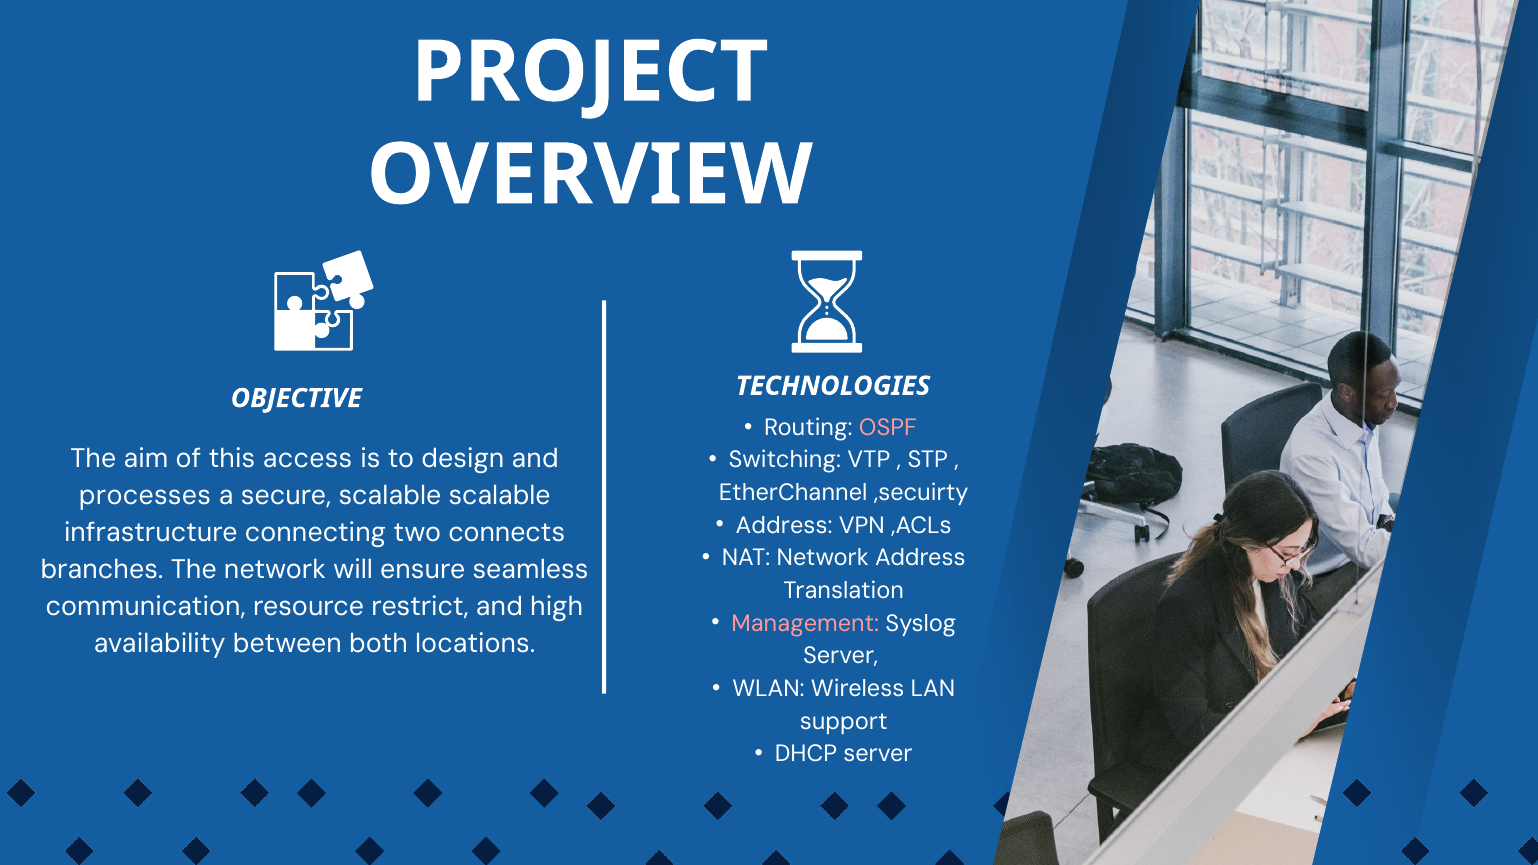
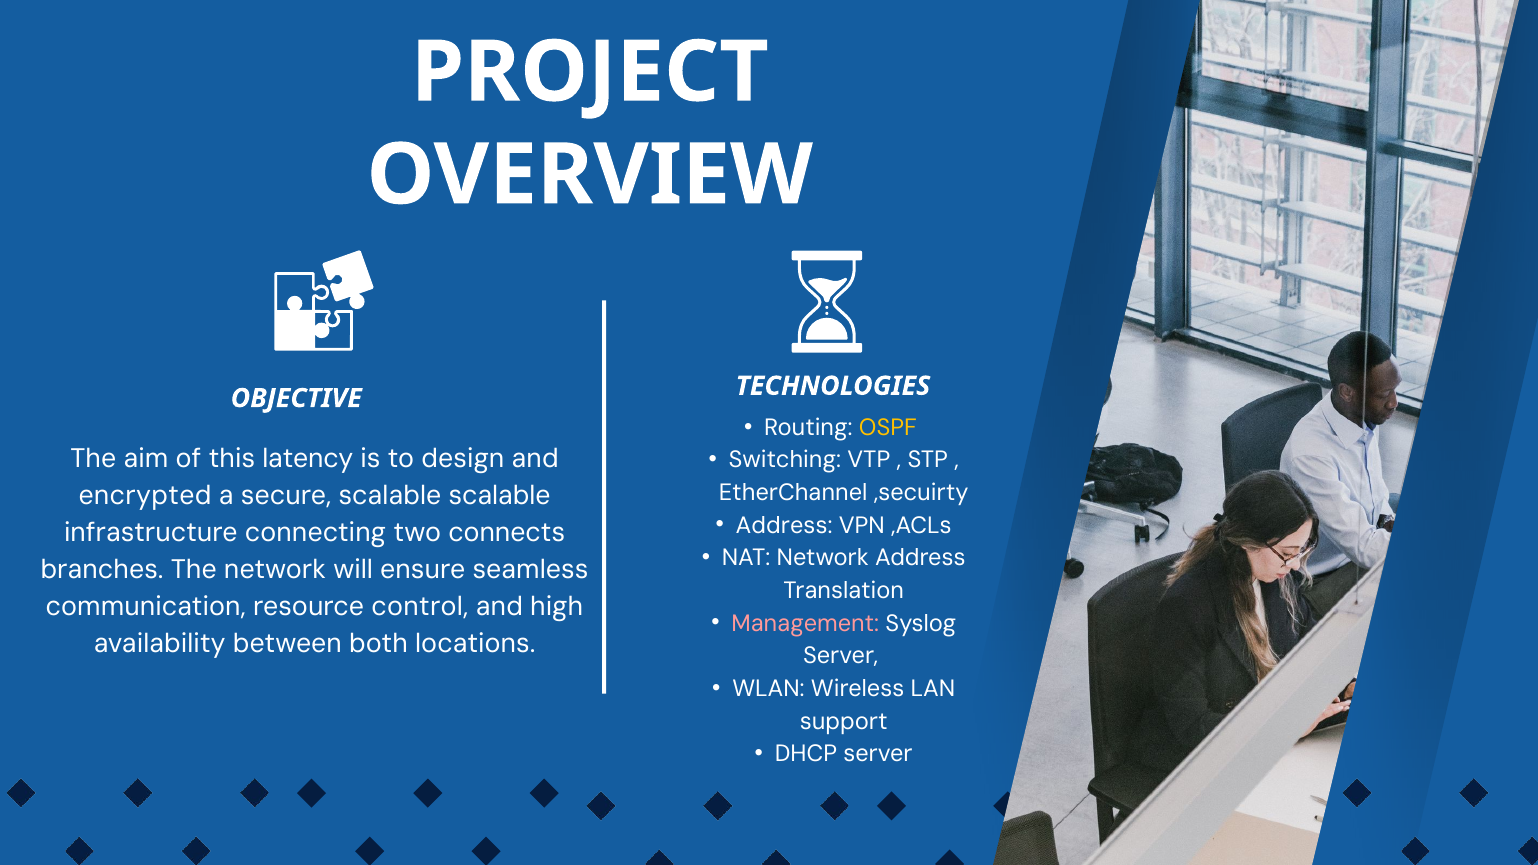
OSPF colour: pink -> yellow
access: access -> latency
processes: processes -> encrypted
restrict: restrict -> control
